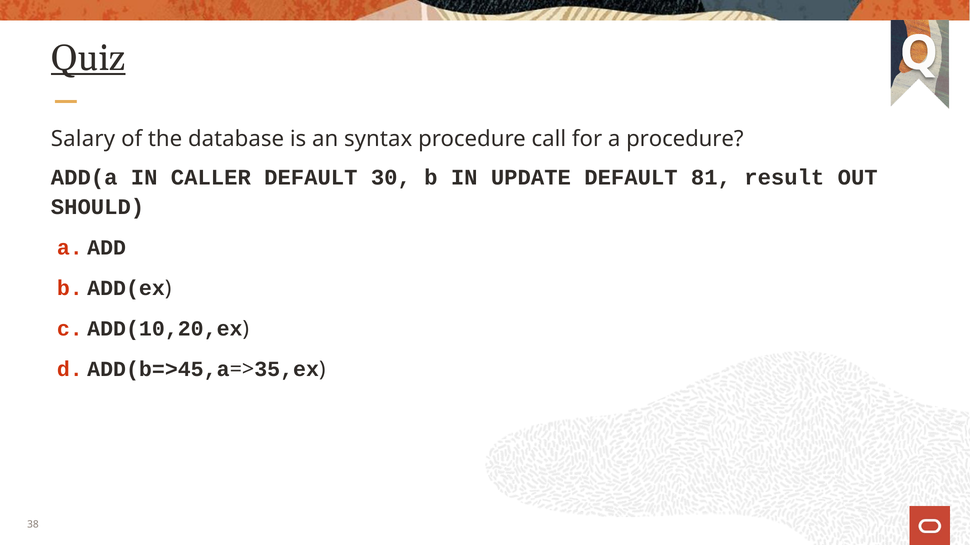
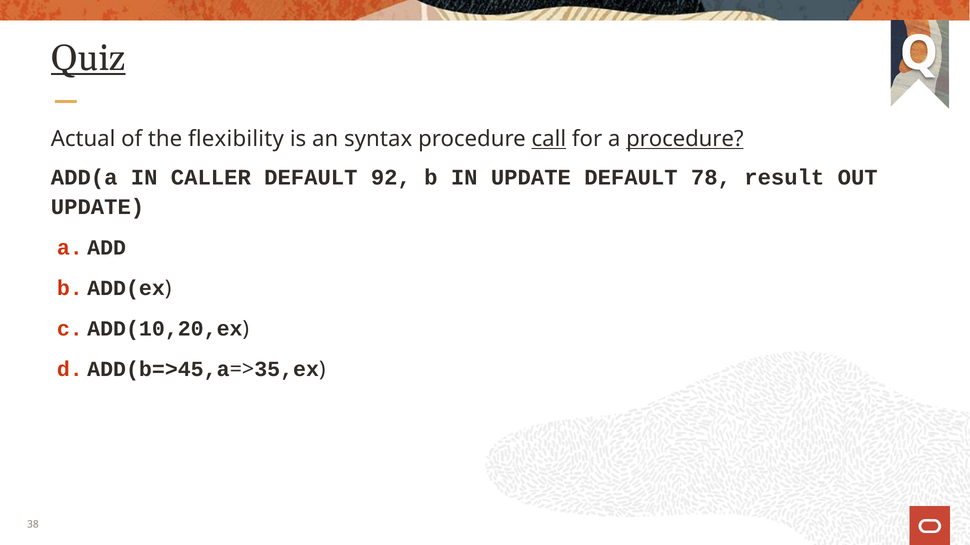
Salary: Salary -> Actual
database: database -> flexibility
call underline: none -> present
procedure at (685, 139) underline: none -> present
30: 30 -> 92
81: 81 -> 78
SHOULD at (98, 207): SHOULD -> UPDATE
